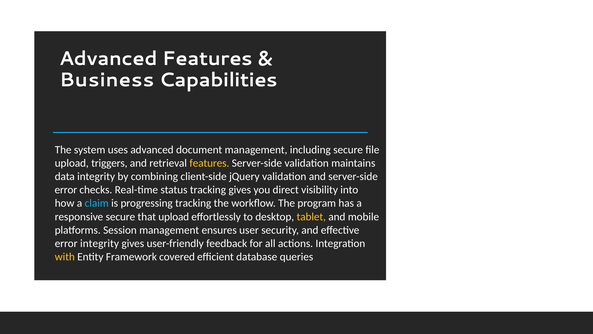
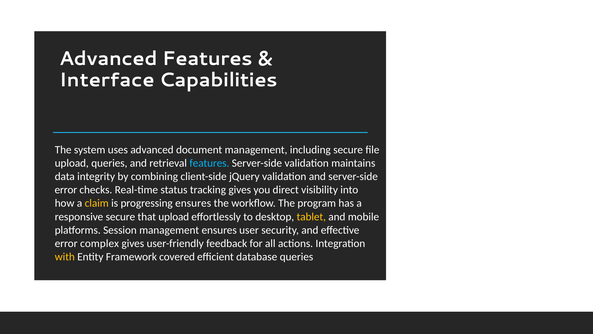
Business: Business -> Interface
upload triggers: triggers -> queries
features at (209, 163) colour: yellow -> light blue
claim colour: light blue -> yellow
progressing tracking: tracking -> ensures
error integrity: integrity -> complex
